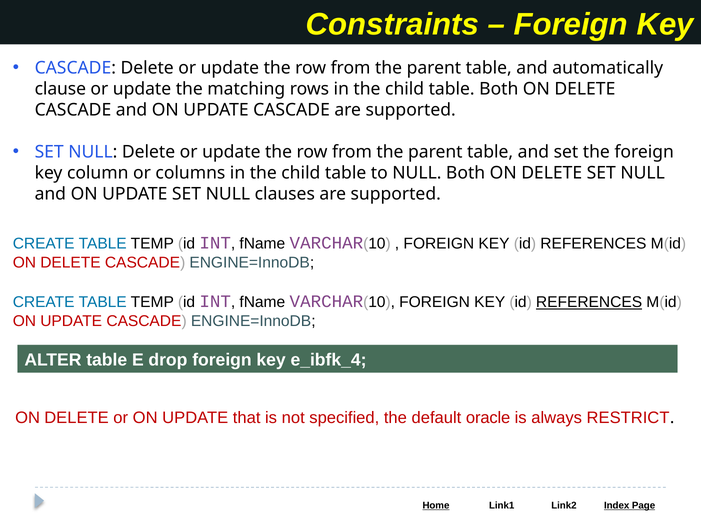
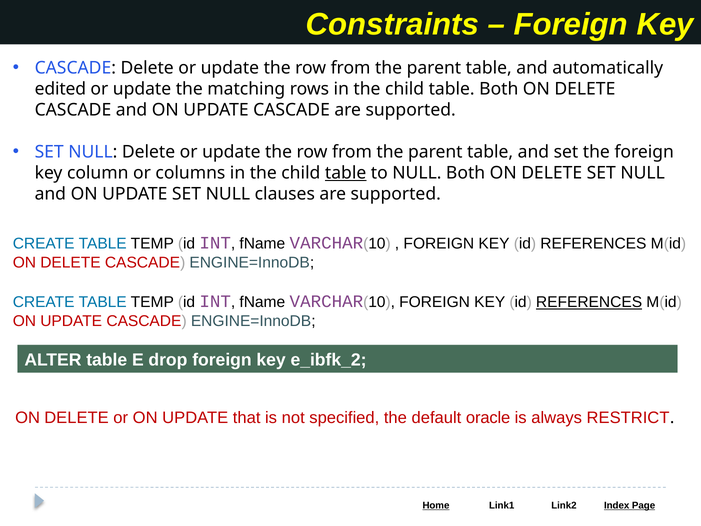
clause: clause -> edited
table at (346, 173) underline: none -> present
e_ibfk_4: e_ibfk_4 -> e_ibfk_2
